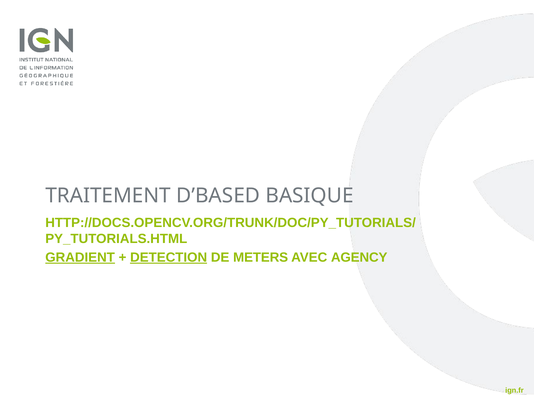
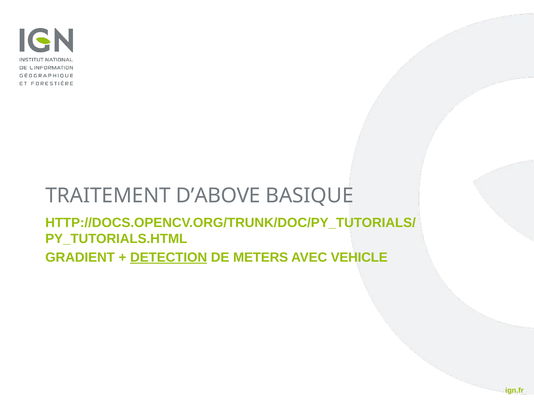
D’BASED: D’BASED -> D’ABOVE
GRADIENT underline: present -> none
AGENCY: AGENCY -> VEHICLE
